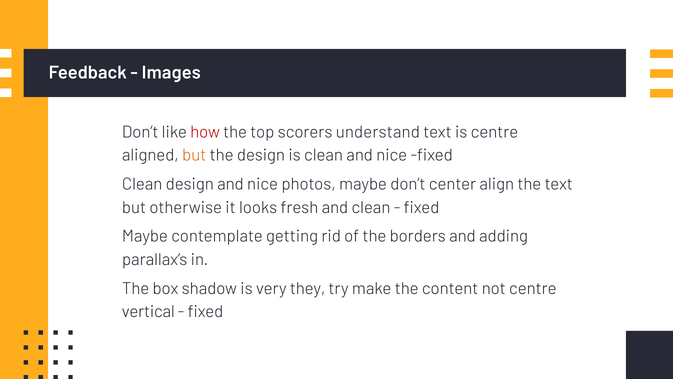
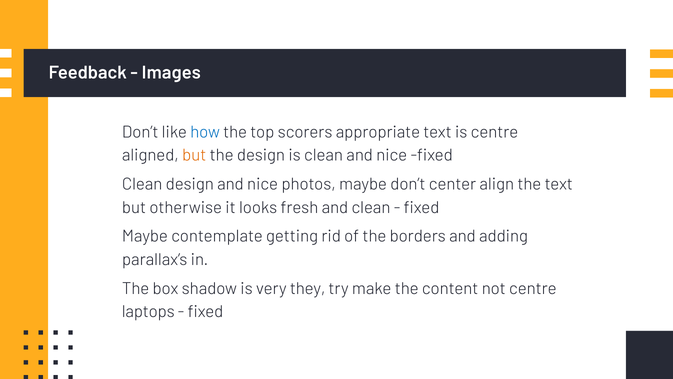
how colour: red -> blue
understand: understand -> appropriate
vertical: vertical -> laptops
